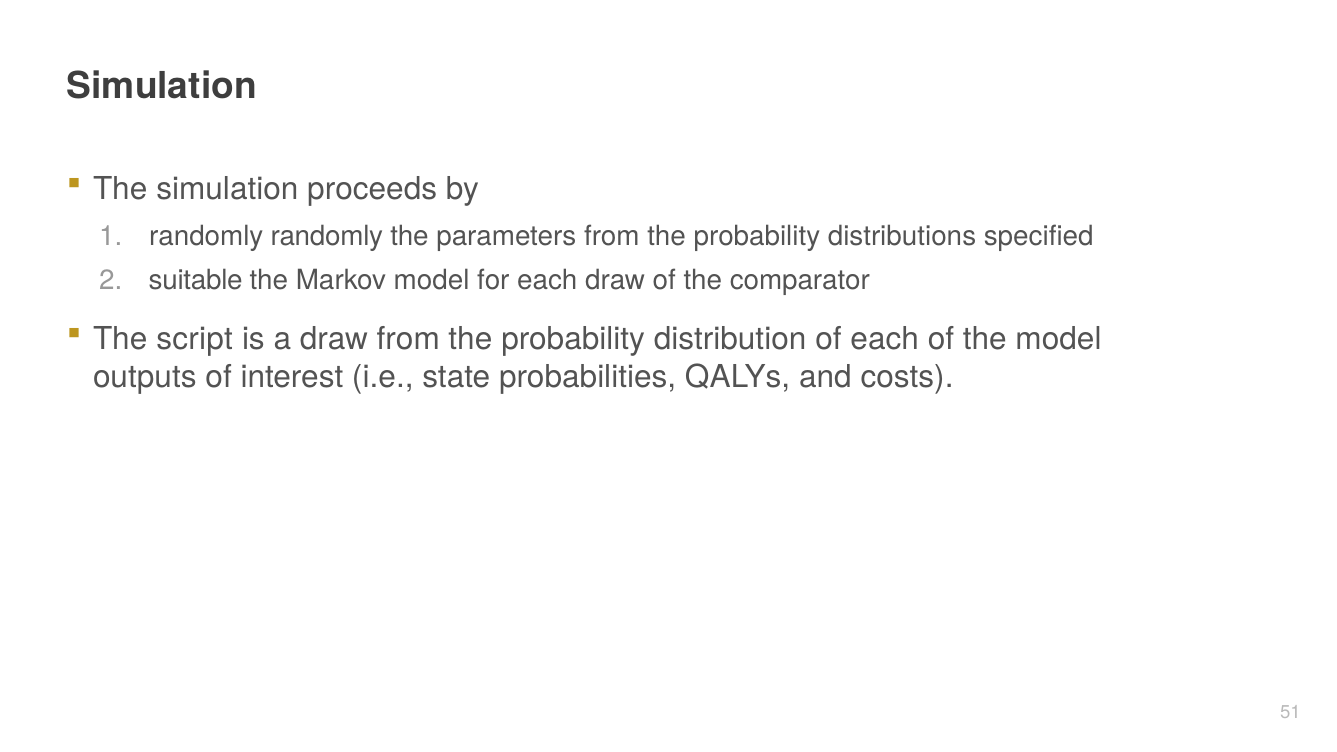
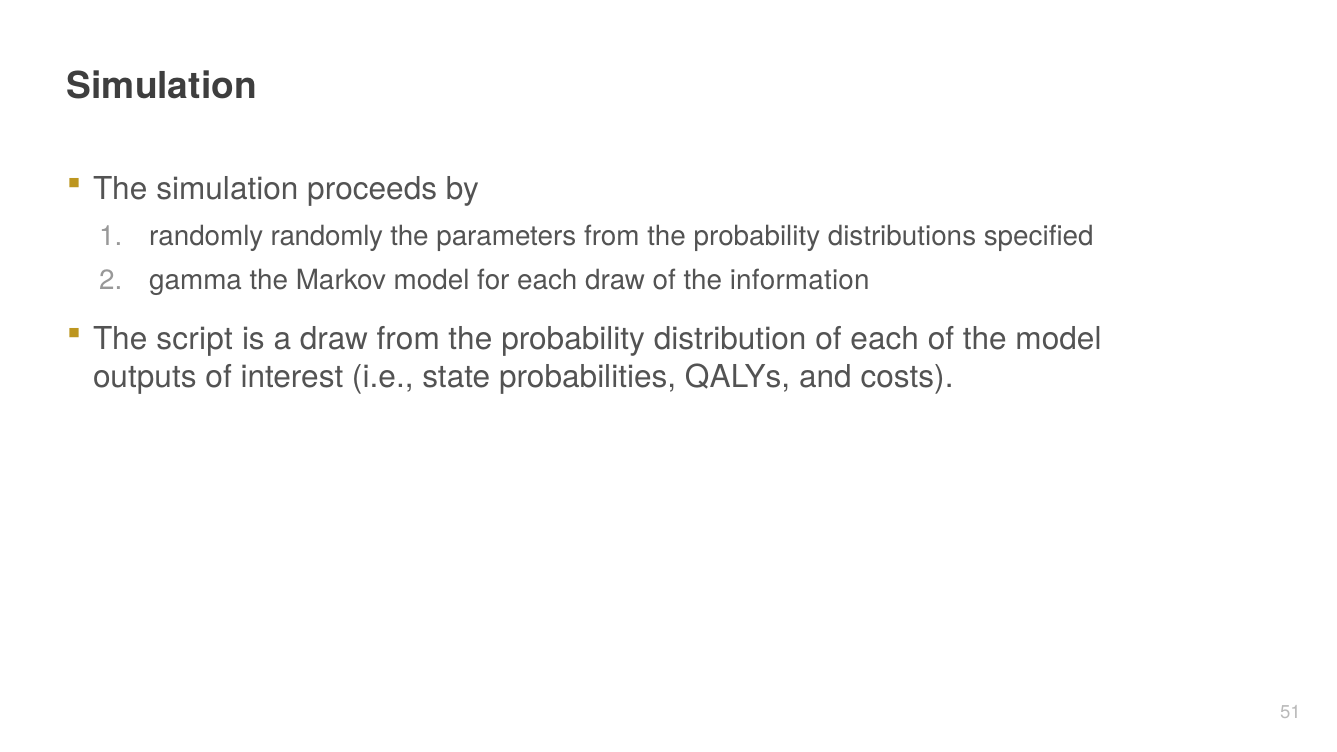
suitable: suitable -> gamma
comparator: comparator -> information
